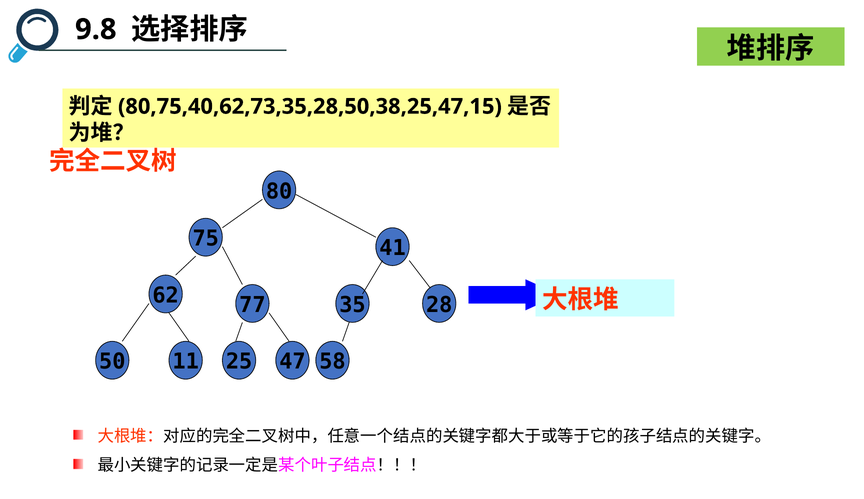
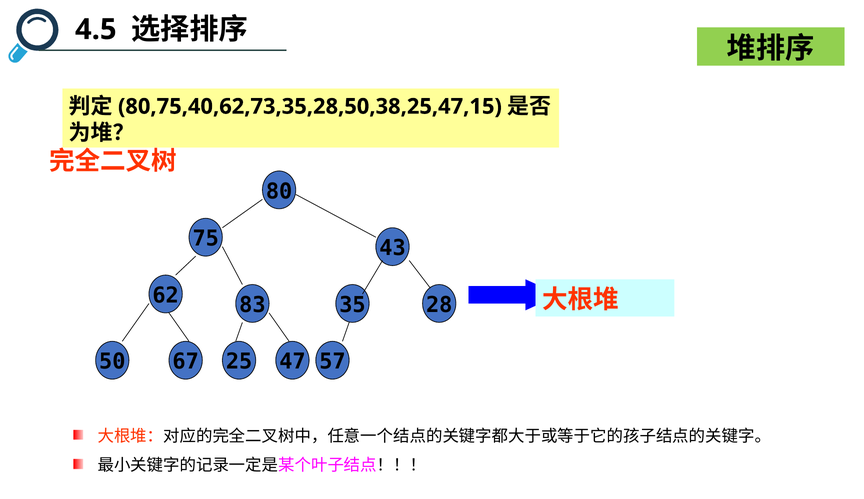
9.8: 9.8 -> 4.5
41: 41 -> 43
77: 77 -> 83
11: 11 -> 67
58: 58 -> 57
